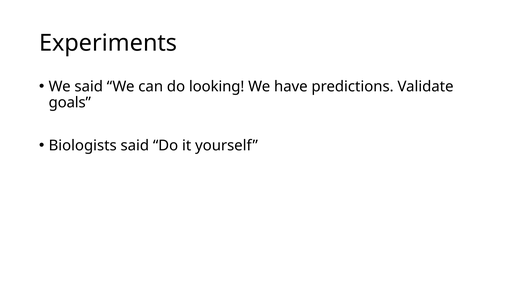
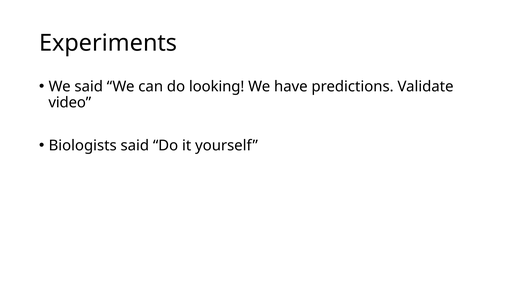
goals: goals -> video
